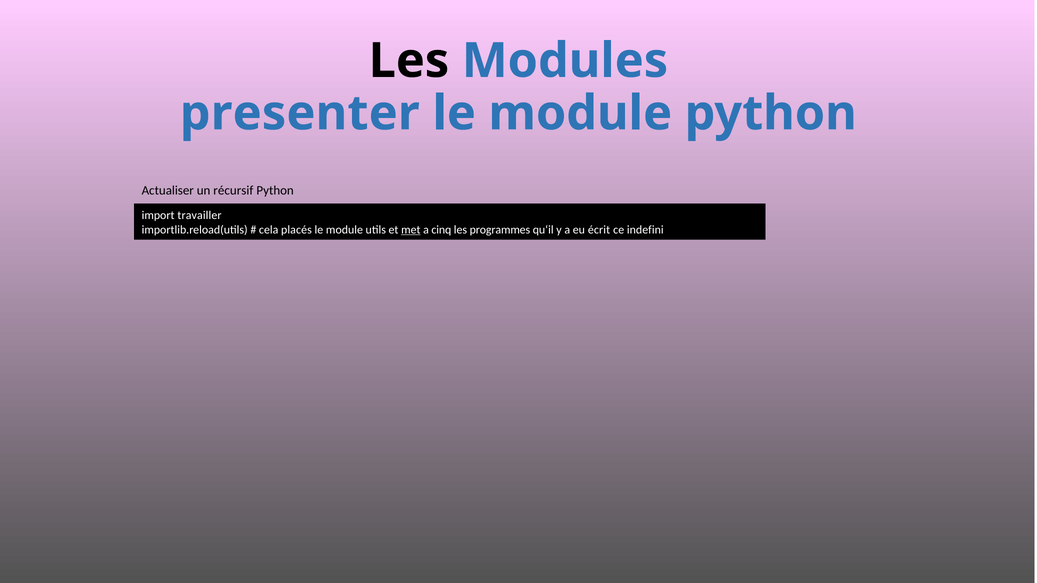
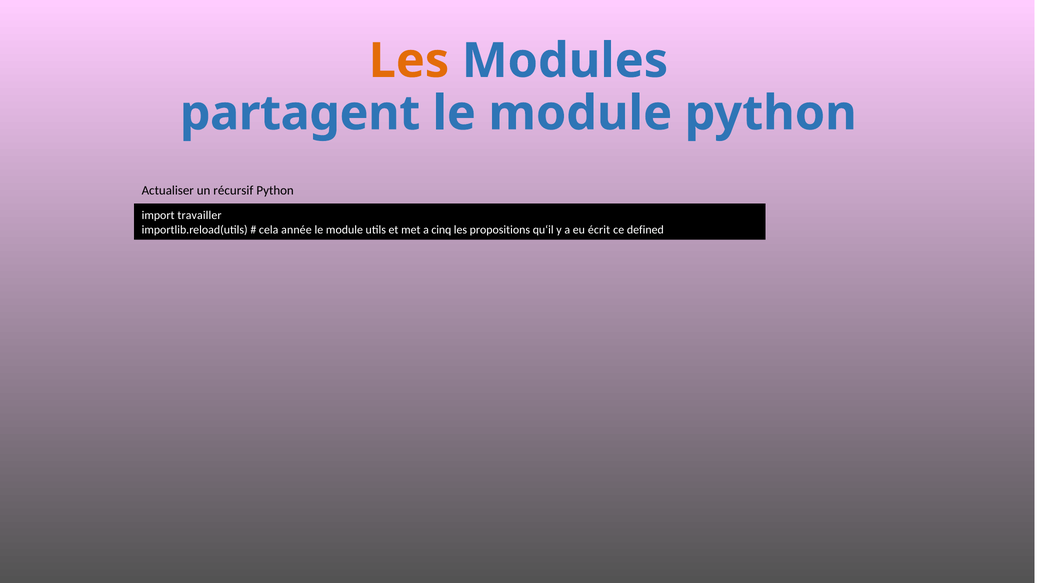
Les at (409, 61) colour: black -> orange
presenter: presenter -> partagent
placés: placés -> année
met underline: present -> none
programmes: programmes -> propositions
indefini: indefini -> defined
